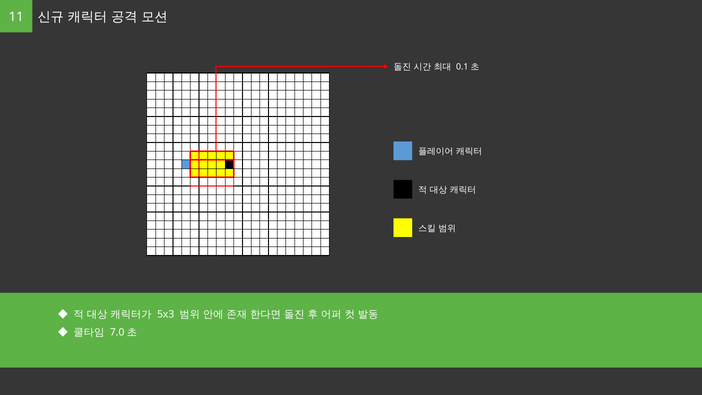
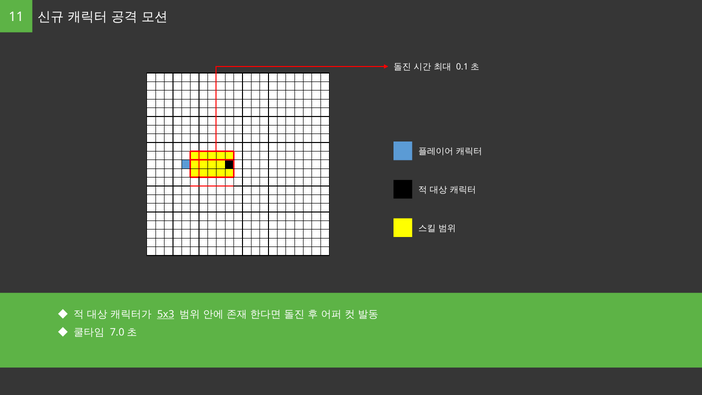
5x3 underline: none -> present
